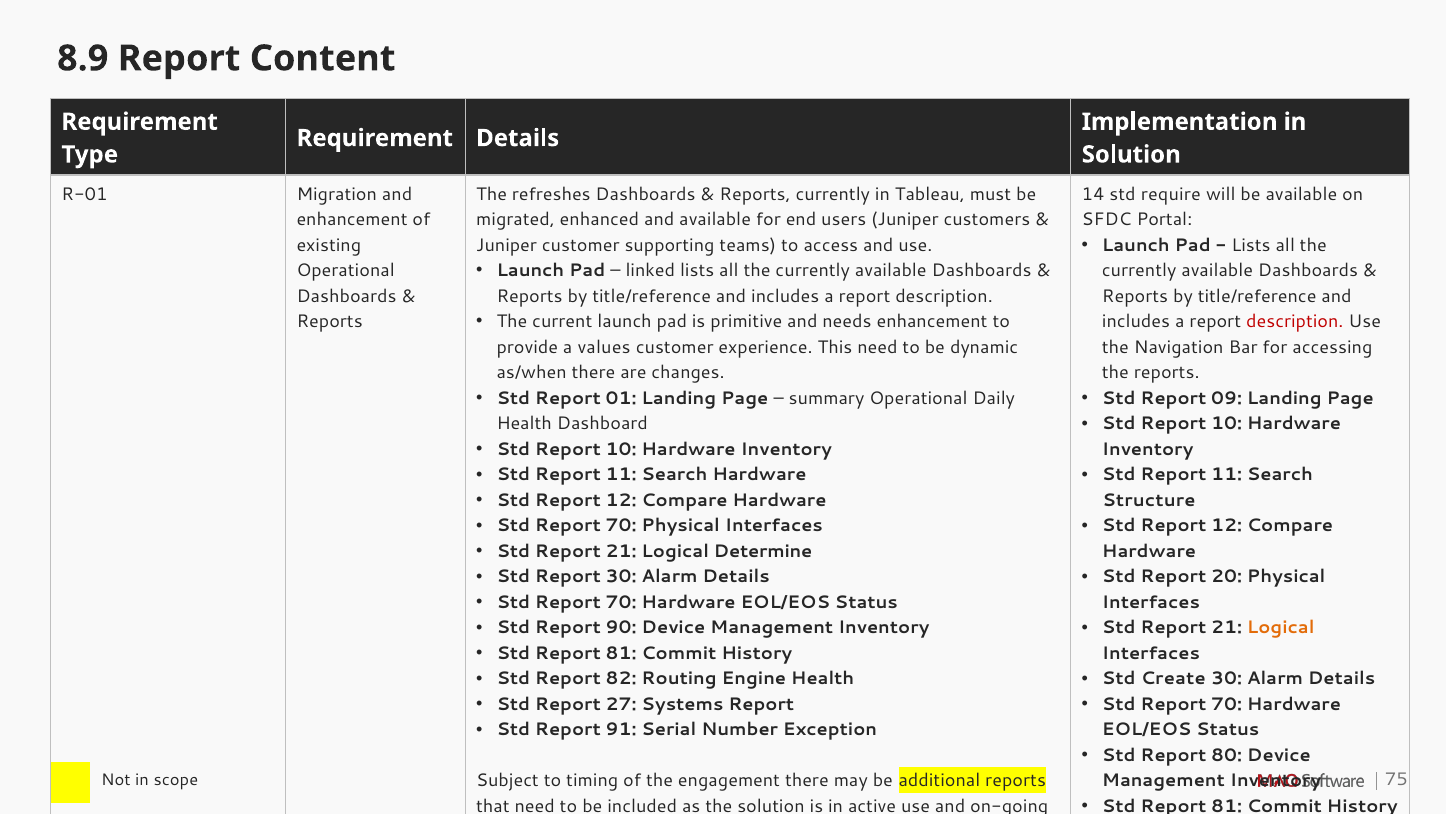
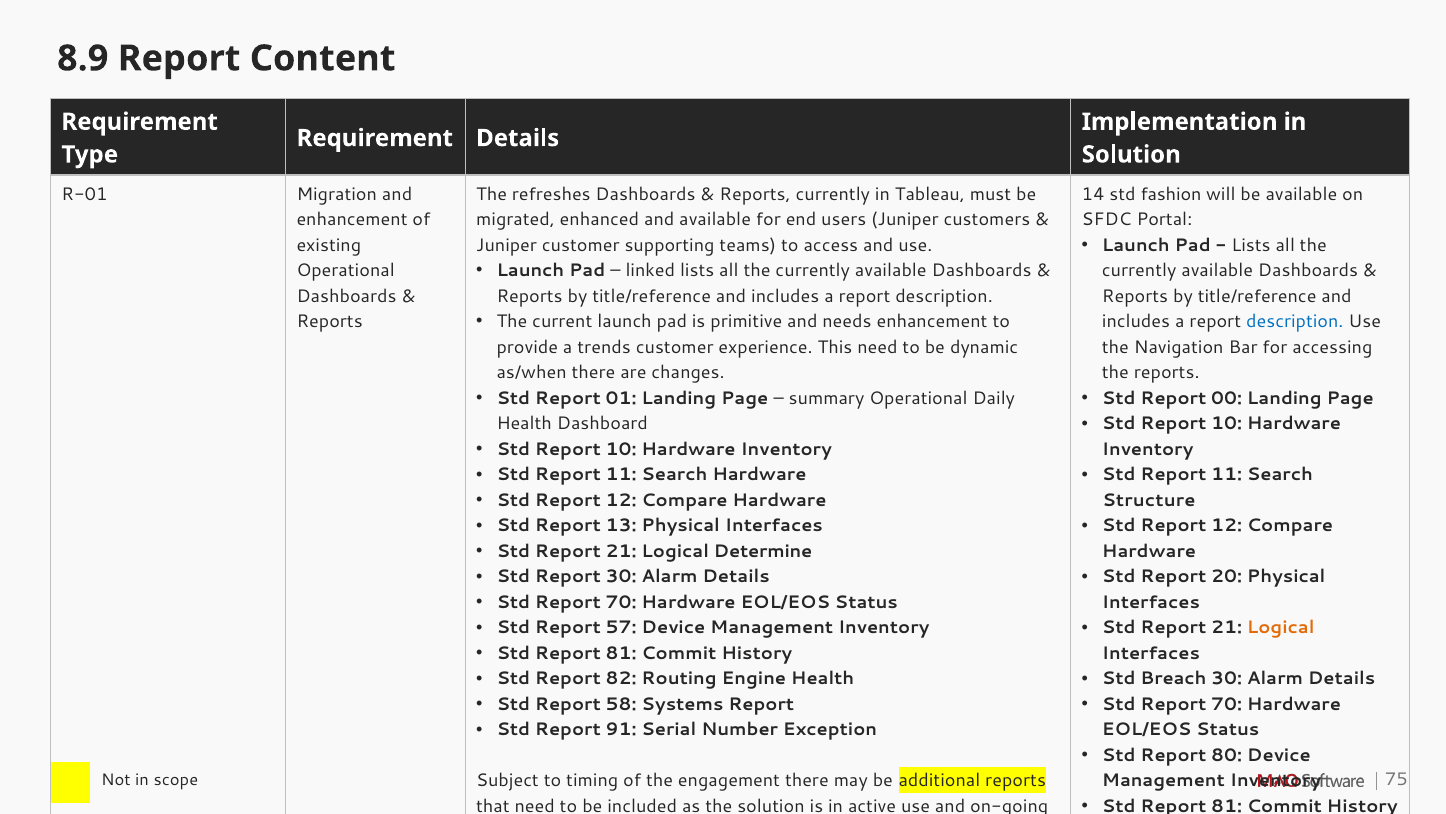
require: require -> fashion
description at (1295, 321) colour: red -> blue
values: values -> trends
09: 09 -> 00
70 at (621, 525): 70 -> 13
90 at (621, 627): 90 -> 57
Create: Create -> Breach
27: 27 -> 58
